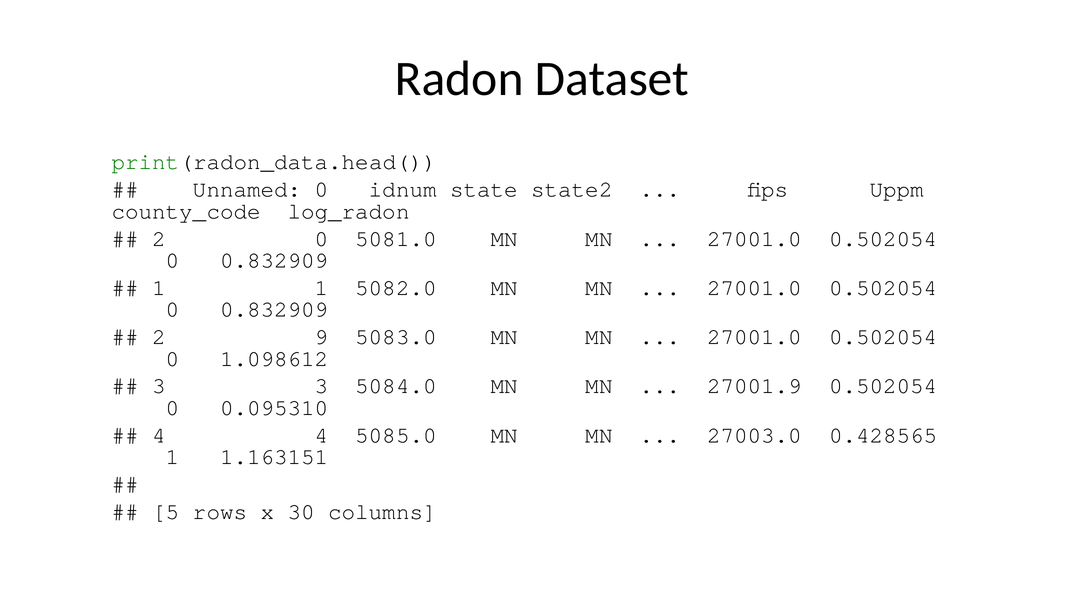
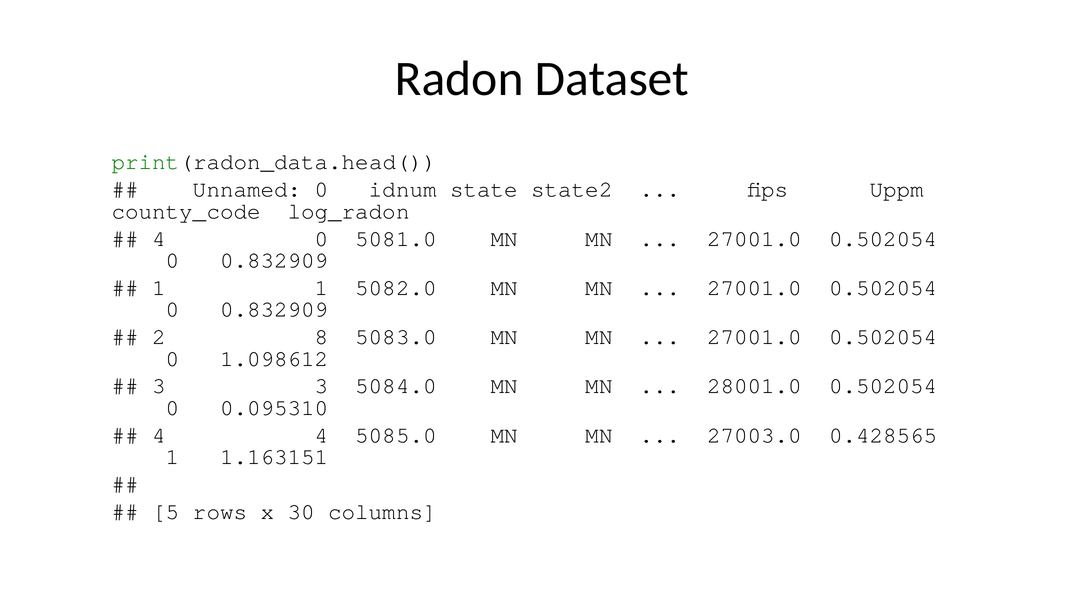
2 at (159, 238): 2 -> 4
9: 9 -> 8
27001.9: 27001.9 -> 28001.0
